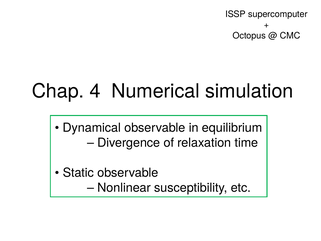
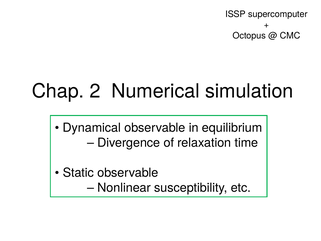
4: 4 -> 2
